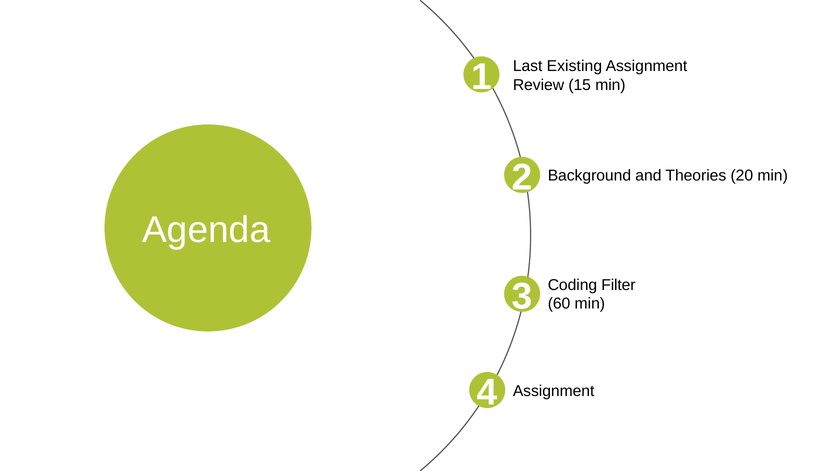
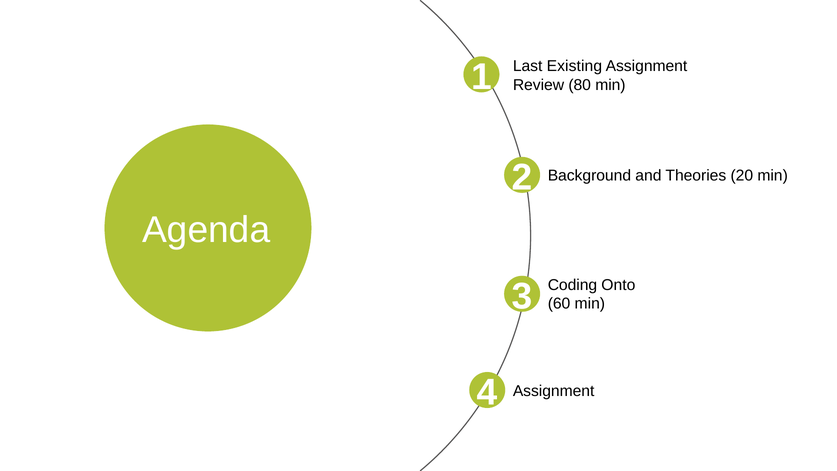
15: 15 -> 80
Filter: Filter -> Onto
